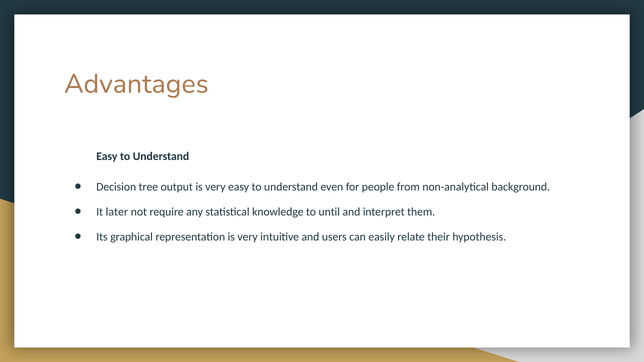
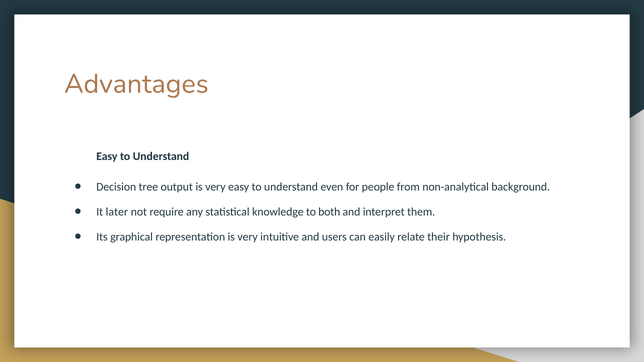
until: until -> both
